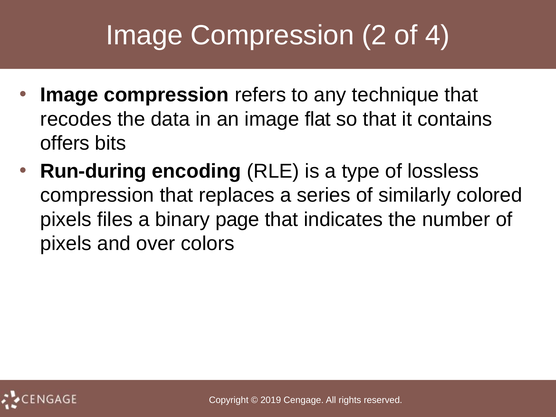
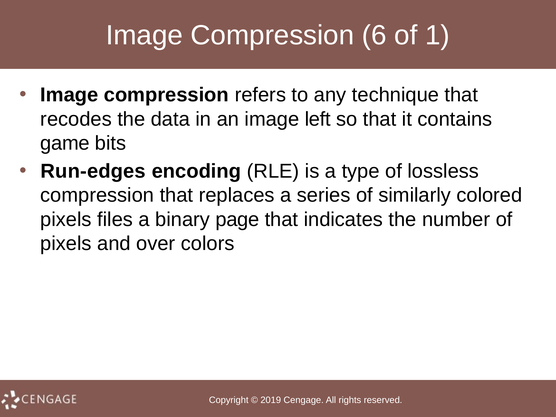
2: 2 -> 6
4: 4 -> 1
flat: flat -> left
offers: offers -> game
Run-during: Run-during -> Run-edges
